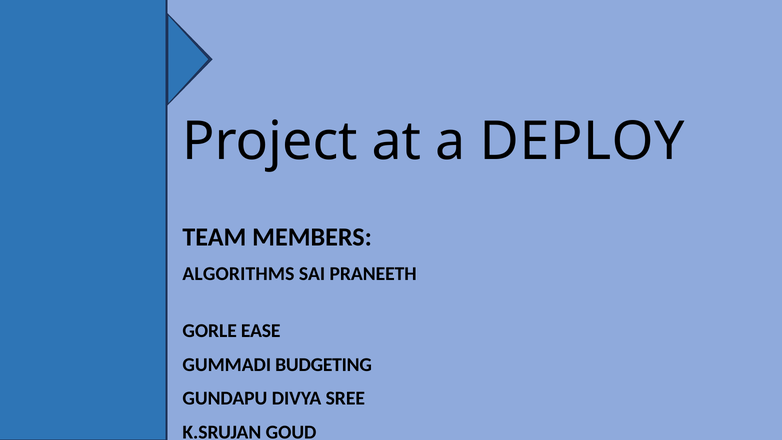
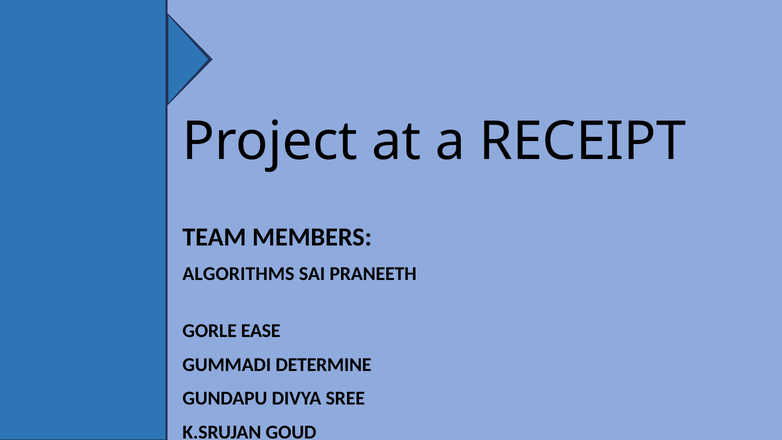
DEPLOY: DEPLOY -> RECEIPT
BUDGETING: BUDGETING -> DETERMINE
